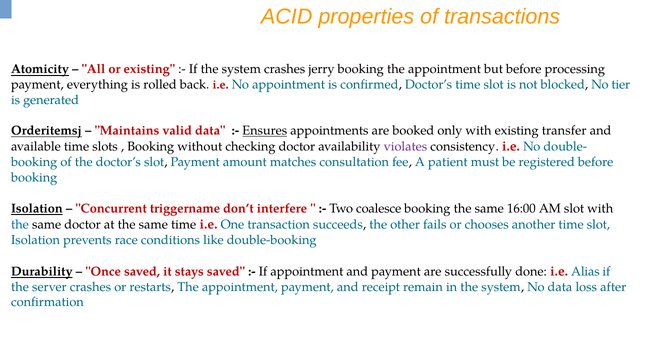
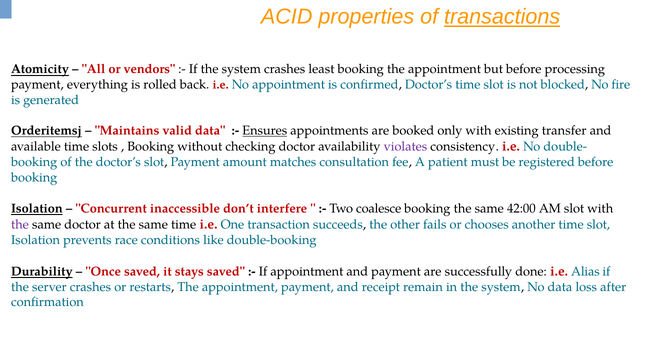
transactions underline: none -> present
or existing: existing -> vendors
jerry: jerry -> least
tier: tier -> fire
triggername: triggername -> inaccessible
16:00: 16:00 -> 42:00
the at (20, 224) colour: blue -> purple
